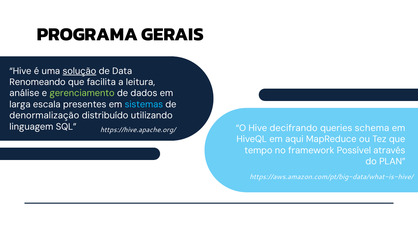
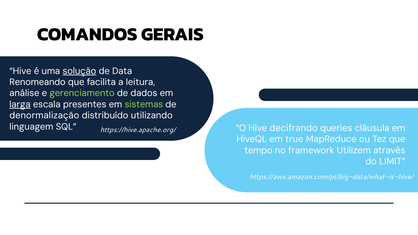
PROGRAMA: PROGRAMA -> COMANDOS
larga underline: none -> present
sistemas colour: light blue -> light green
schema: schema -> cláusula
aqui: aqui -> true
Possível: Possível -> Utilizem
PLAN: PLAN -> LIMIT
